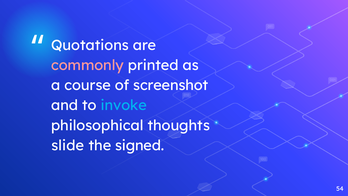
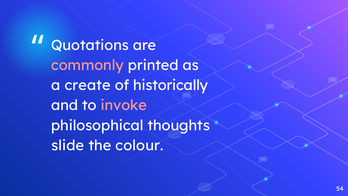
course: course -> create
screenshot: screenshot -> historically
invoke colour: light blue -> pink
signed: signed -> colour
